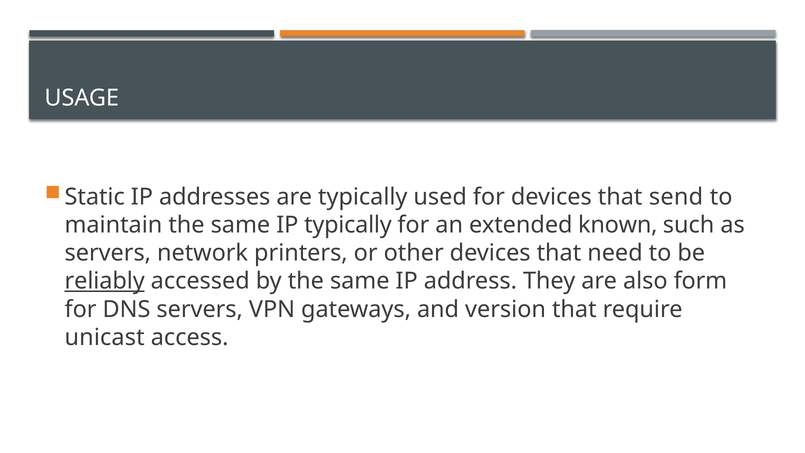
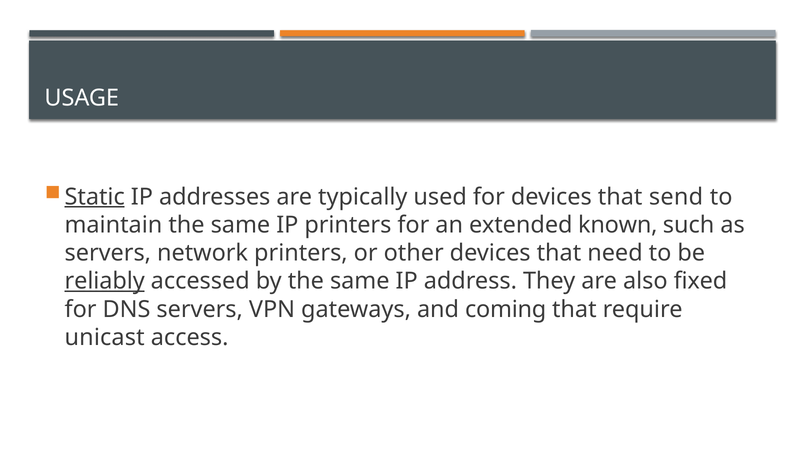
Static underline: none -> present
IP typically: typically -> printers
form: form -> fixed
version: version -> coming
